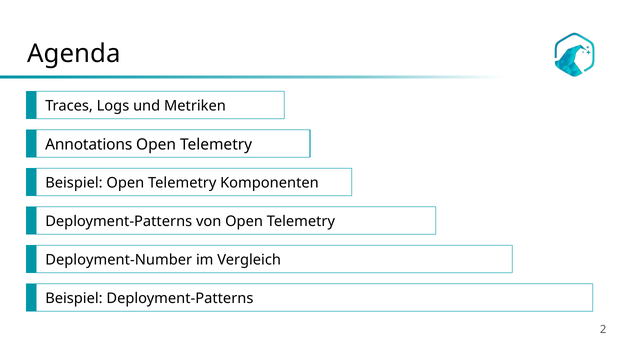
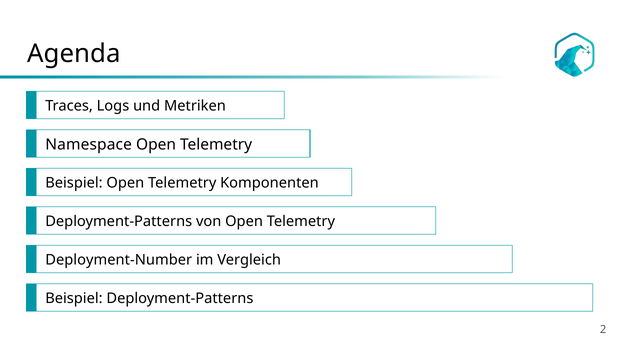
Annotations: Annotations -> Namespace
